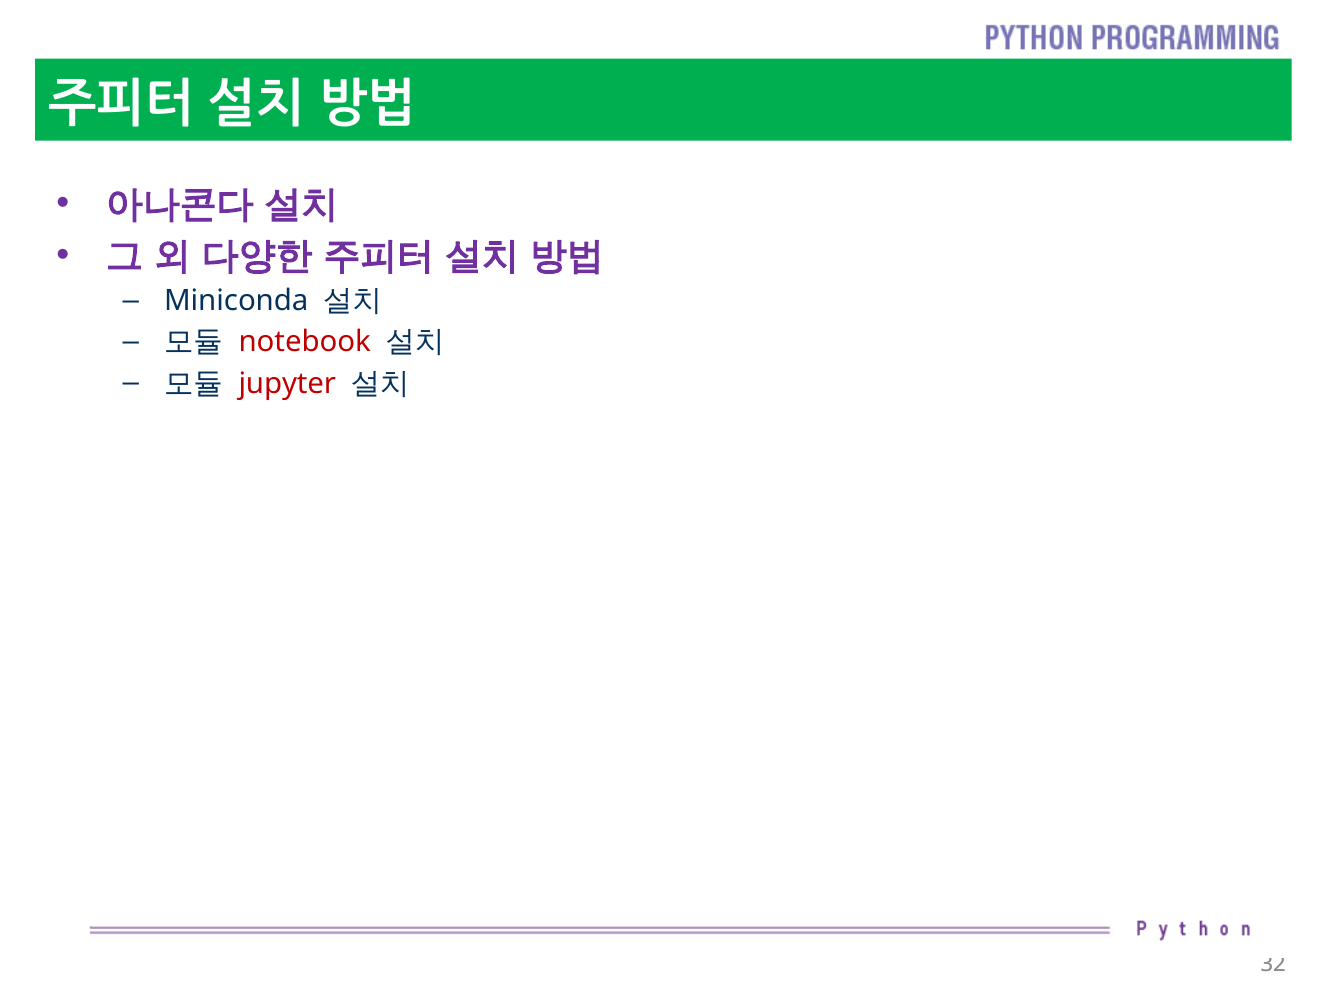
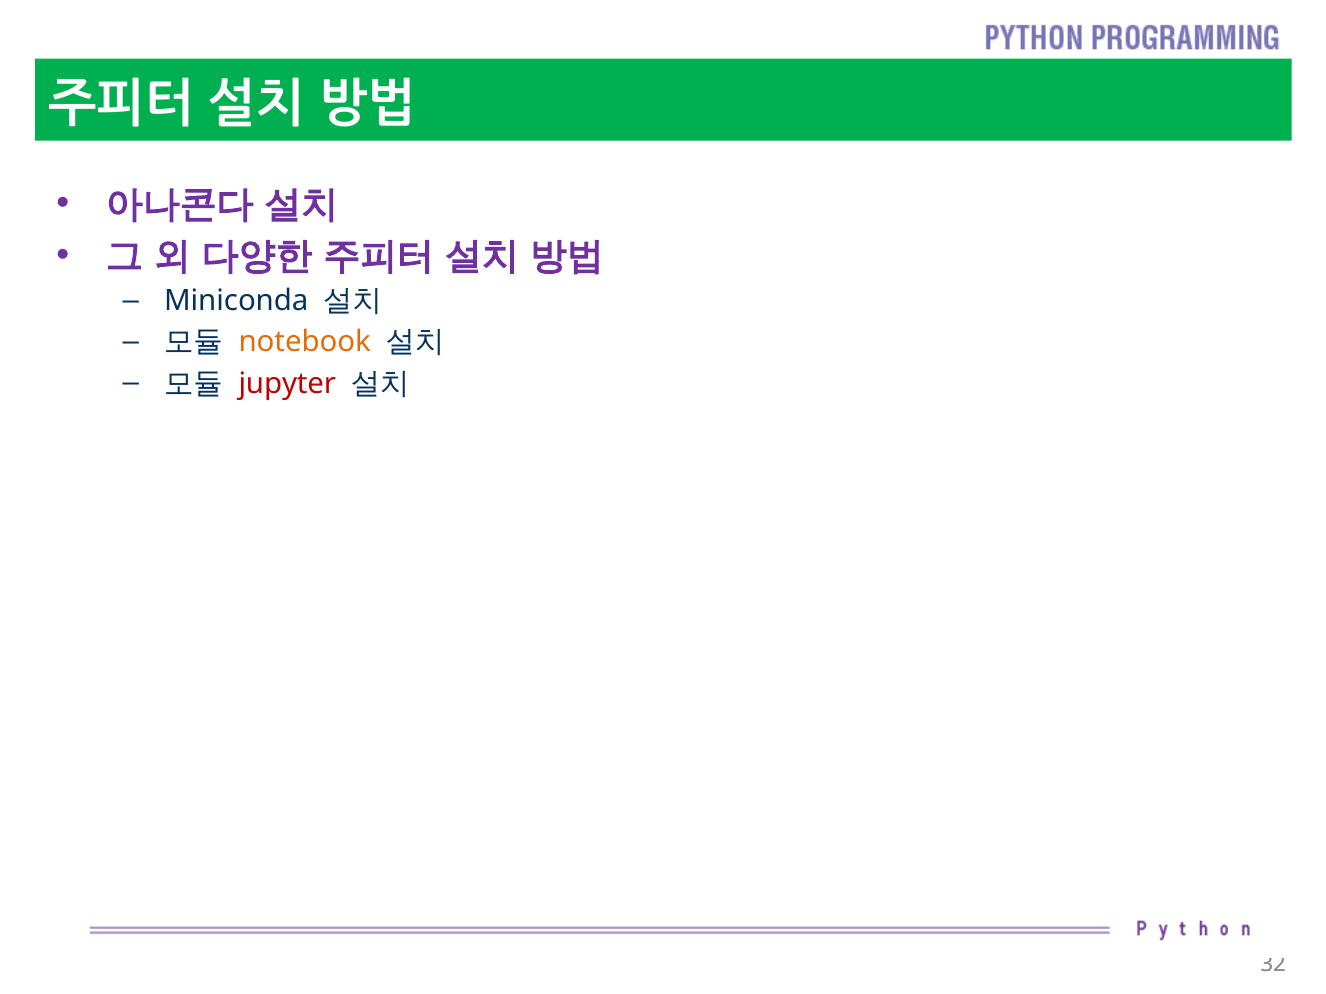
notebook colour: red -> orange
